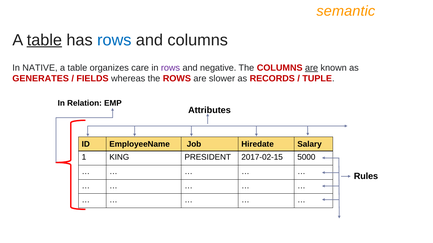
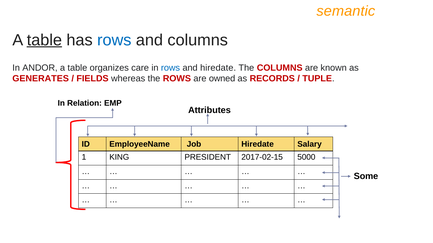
NATIVE: NATIVE -> ANDOR
rows at (170, 68) colour: purple -> blue
and negative: negative -> hiredate
are at (312, 68) underline: present -> none
slower: slower -> owned
Rules: Rules -> Some
